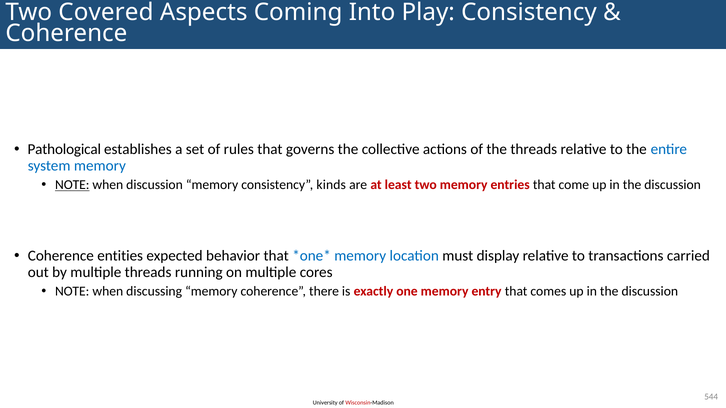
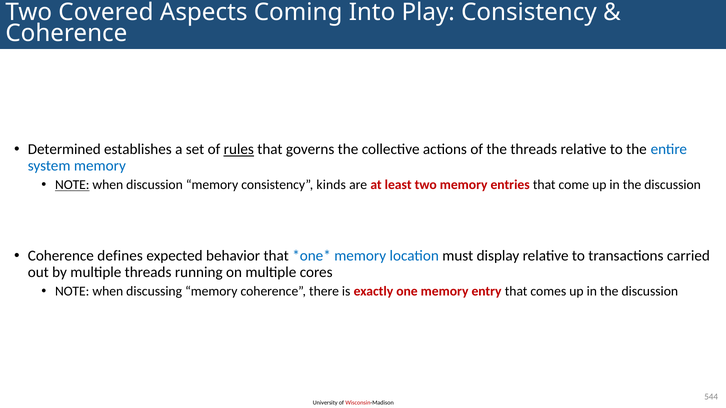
Pathological: Pathological -> Determined
rules underline: none -> present
entities: entities -> defines
